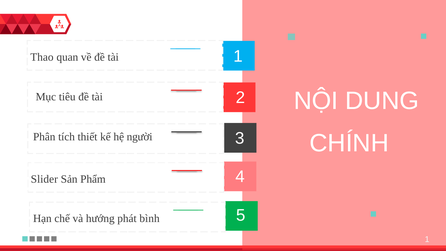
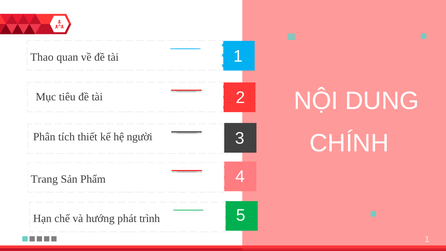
Slider: Slider -> Trang
bình: bình -> trình
